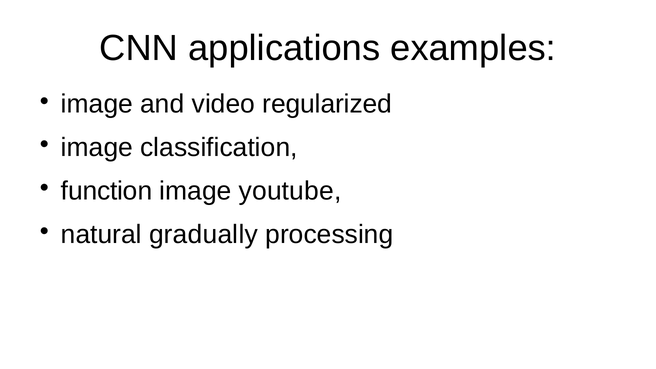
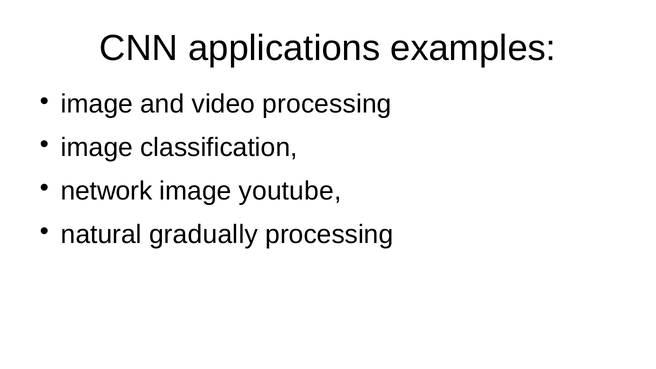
video regularized: regularized -> processing
function: function -> network
